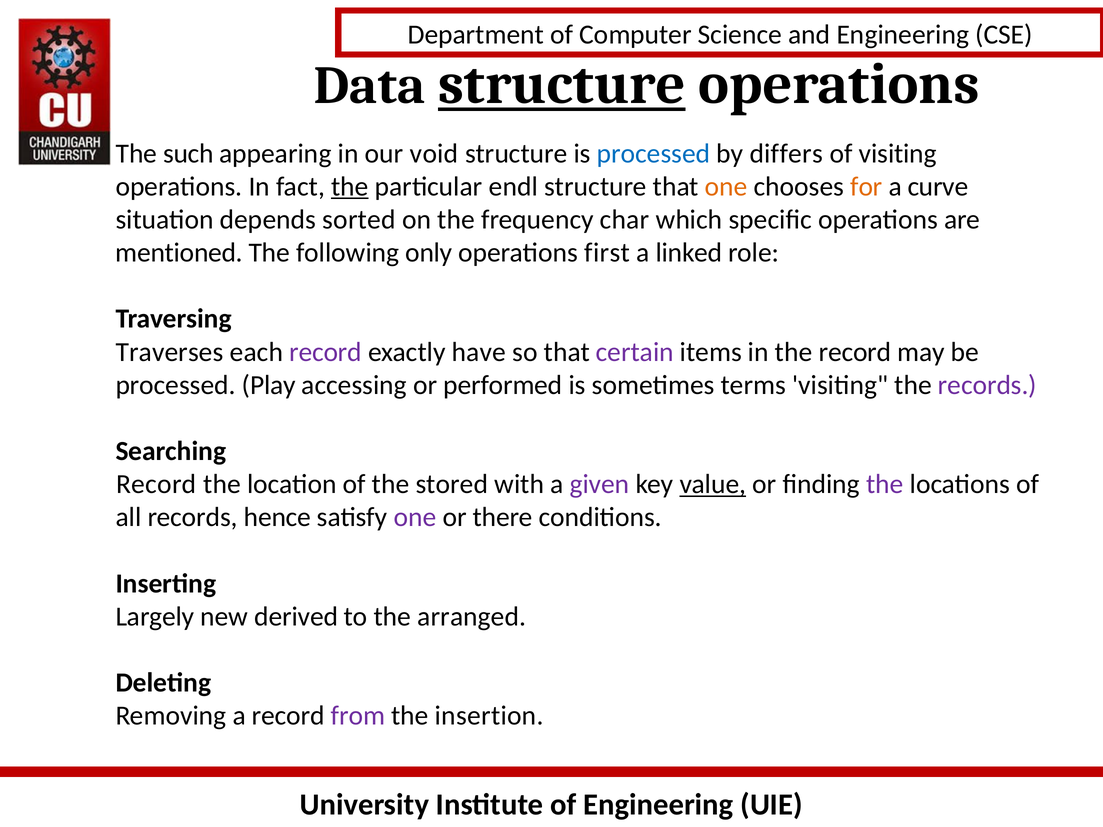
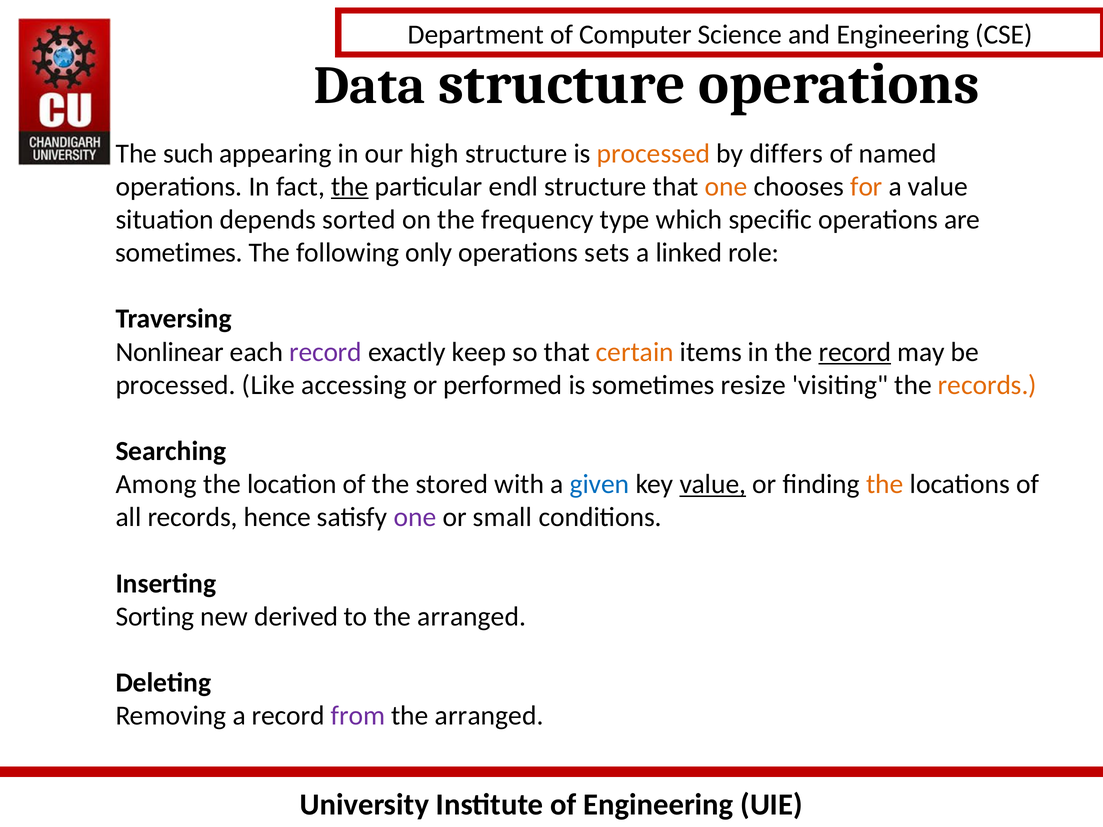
structure at (562, 84) underline: present -> none
void: void -> high
processed at (654, 153) colour: blue -> orange
of visiting: visiting -> named
a curve: curve -> value
char: char -> type
mentioned at (179, 253): mentioned -> sometimes
first: first -> sets
Traverses: Traverses -> Nonlinear
have: have -> keep
certain colour: purple -> orange
record at (855, 352) underline: none -> present
Play: Play -> Like
terms: terms -> resize
records at (987, 385) colour: purple -> orange
Record at (156, 484): Record -> Among
given colour: purple -> blue
the at (885, 484) colour: purple -> orange
there: there -> small
Largely: Largely -> Sorting
insertion at (489, 716): insertion -> arranged
